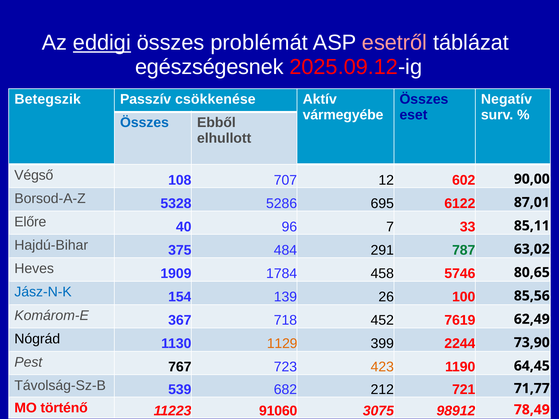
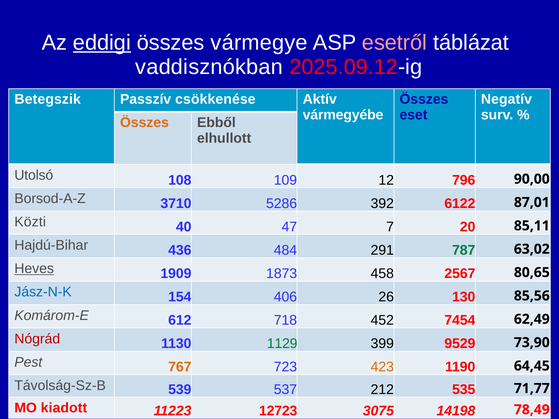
problémát: problémát -> vármegye
egészségesnek: egészségesnek -> vaddisznókban
Összes at (144, 123) colour: blue -> orange
Végső: Végső -> Utolsó
707: 707 -> 109
602: 602 -> 796
5328: 5328 -> 3710
695: 695 -> 392
Előre: Előre -> Közti
96: 96 -> 47
33: 33 -> 20
375: 375 -> 436
Heves underline: none -> present
1784: 1784 -> 1873
5746: 5746 -> 2567
139: 139 -> 406
100: 100 -> 130
367: 367 -> 612
7619: 7619 -> 7454
Nógrád colour: black -> red
1129 colour: orange -> green
2244: 2244 -> 9529
767 colour: black -> orange
682: 682 -> 537
721: 721 -> 535
történő: történő -> kiadott
91060: 91060 -> 12723
98912: 98912 -> 14198
